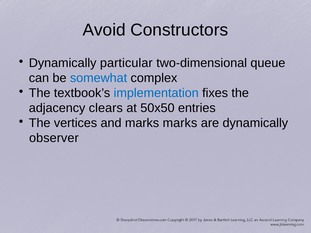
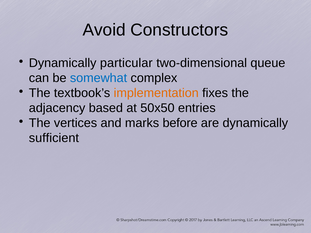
implementation colour: blue -> orange
clears: clears -> based
marks marks: marks -> before
observer: observer -> sufficient
